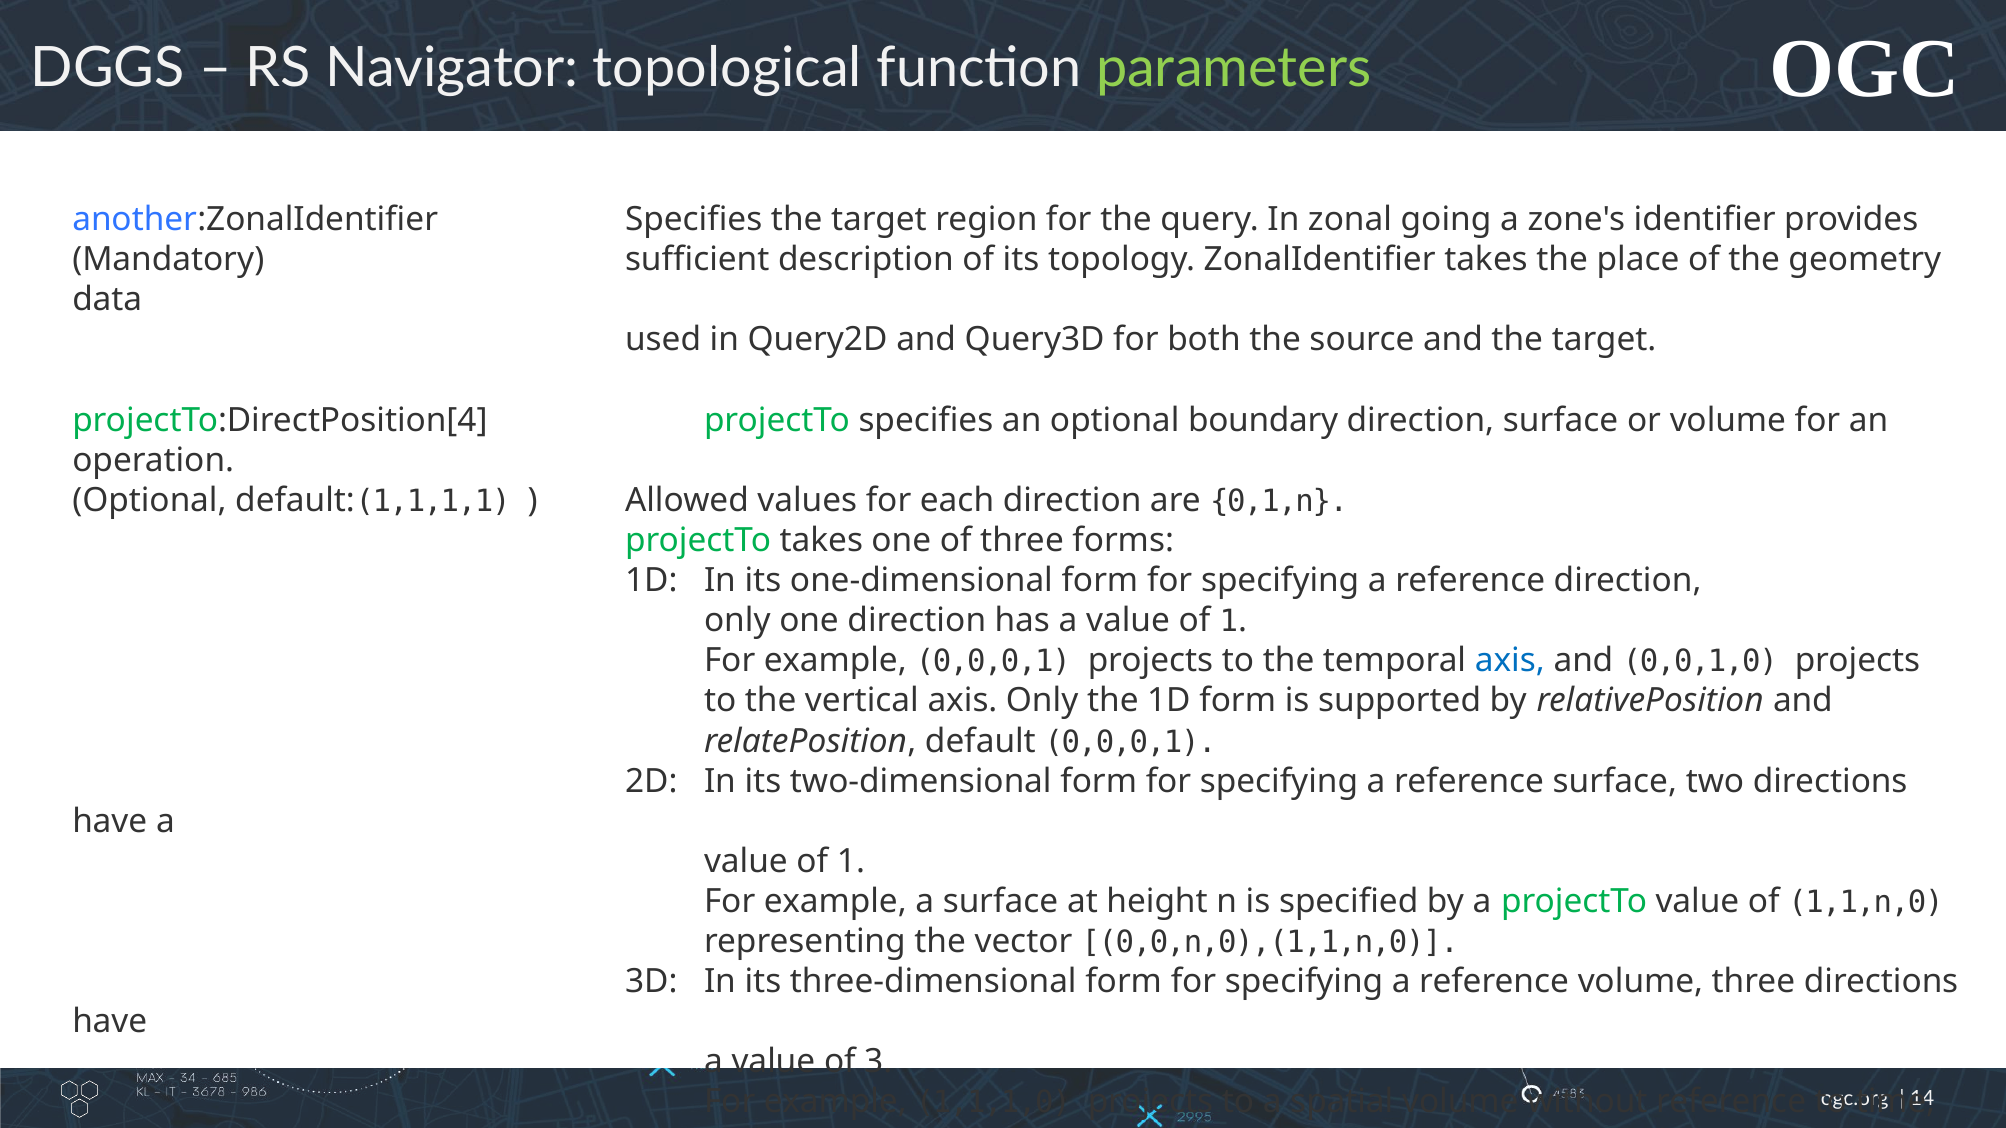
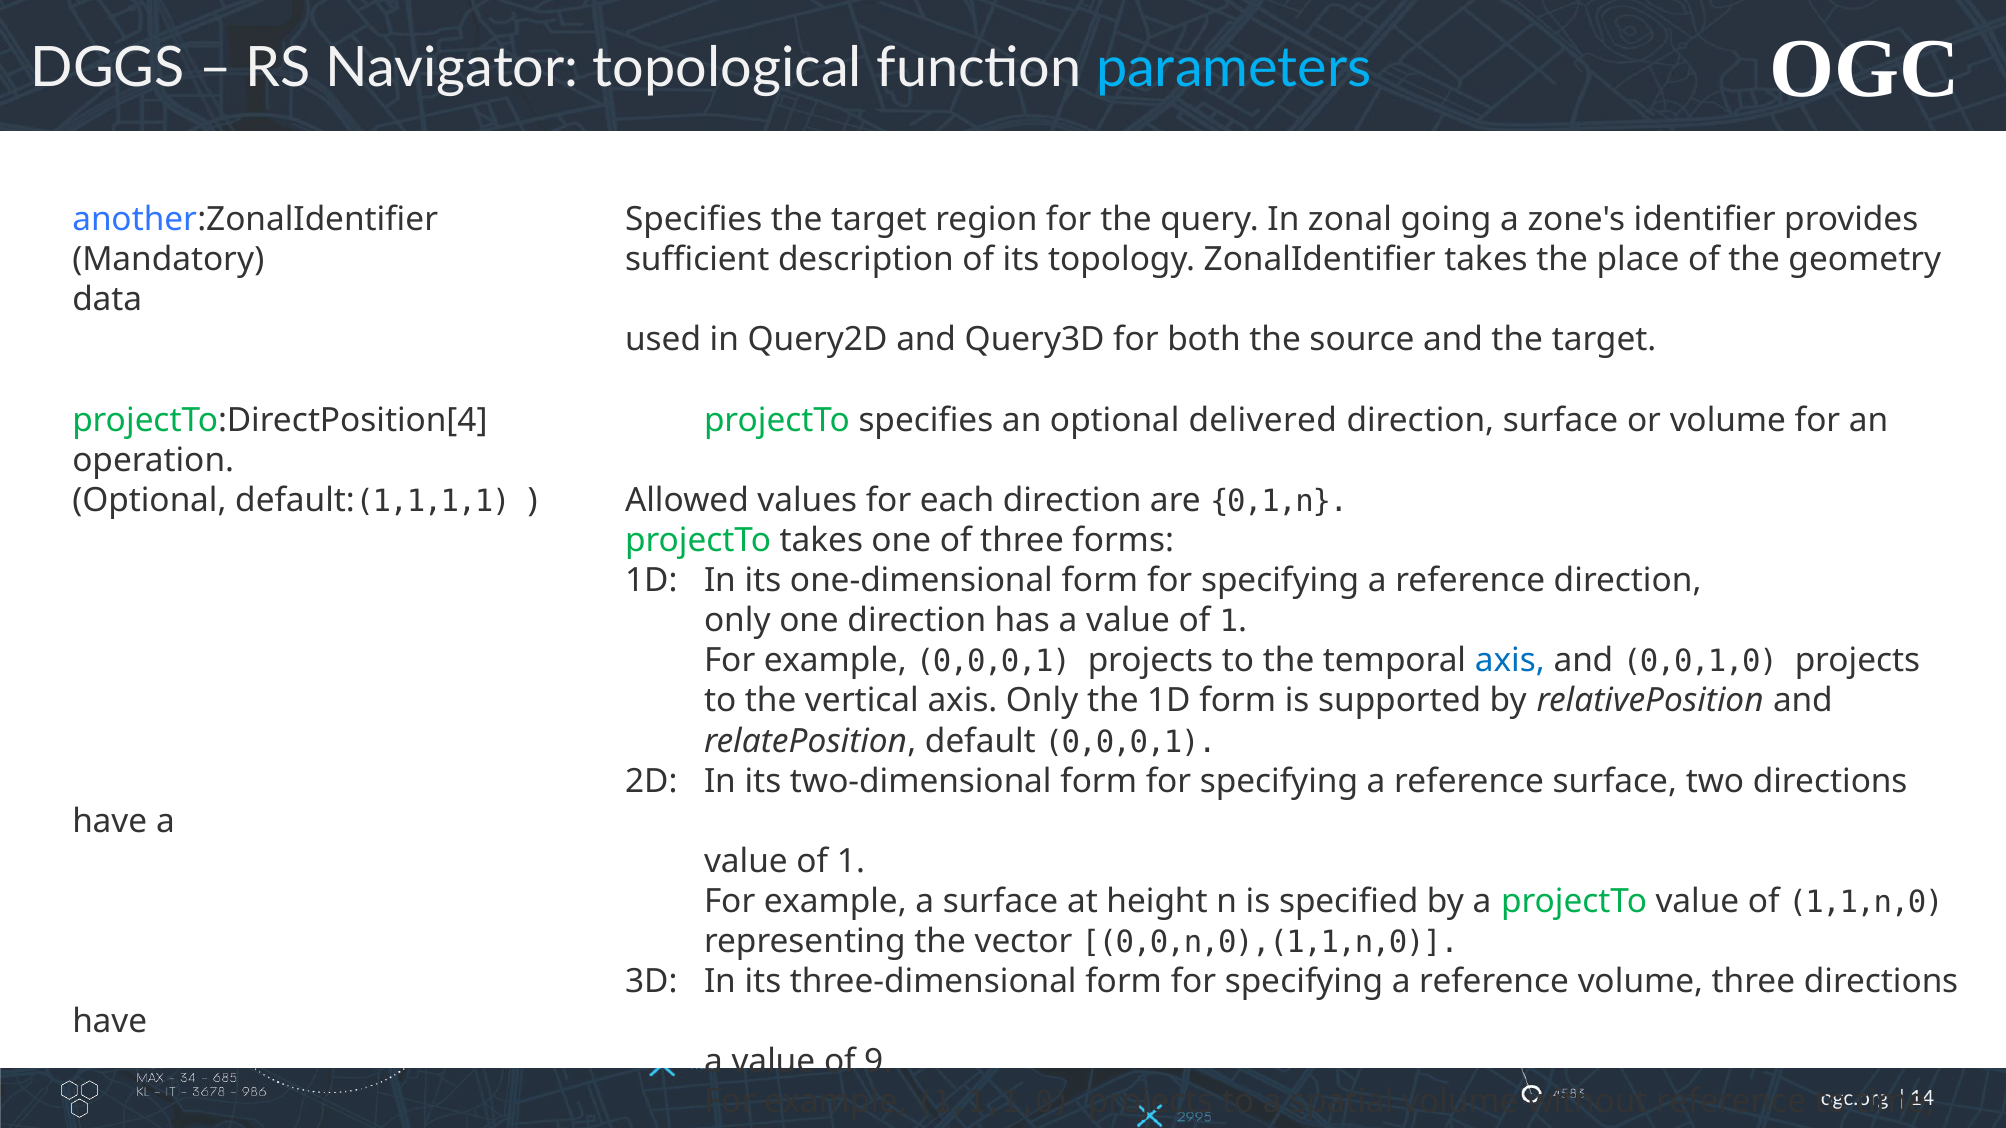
parameters colour: light green -> light blue
boundary: boundary -> delivered
3: 3 -> 9
